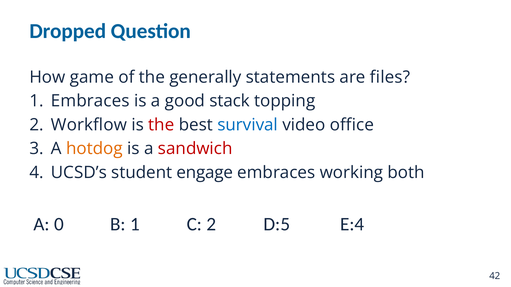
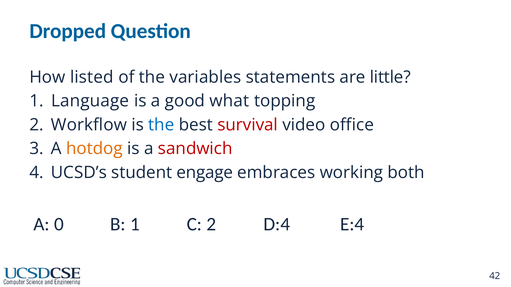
game: game -> listed
generally: generally -> variables
files: files -> little
1 Embraces: Embraces -> Language
stack: stack -> what
the at (161, 125) colour: red -> blue
survival colour: blue -> red
D:5: D:5 -> D:4
